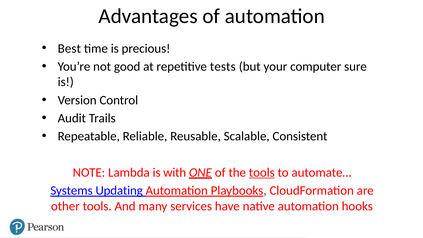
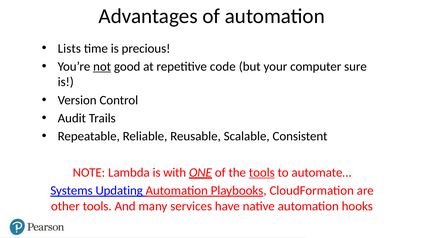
Best: Best -> Lists
not underline: none -> present
tests: tests -> code
